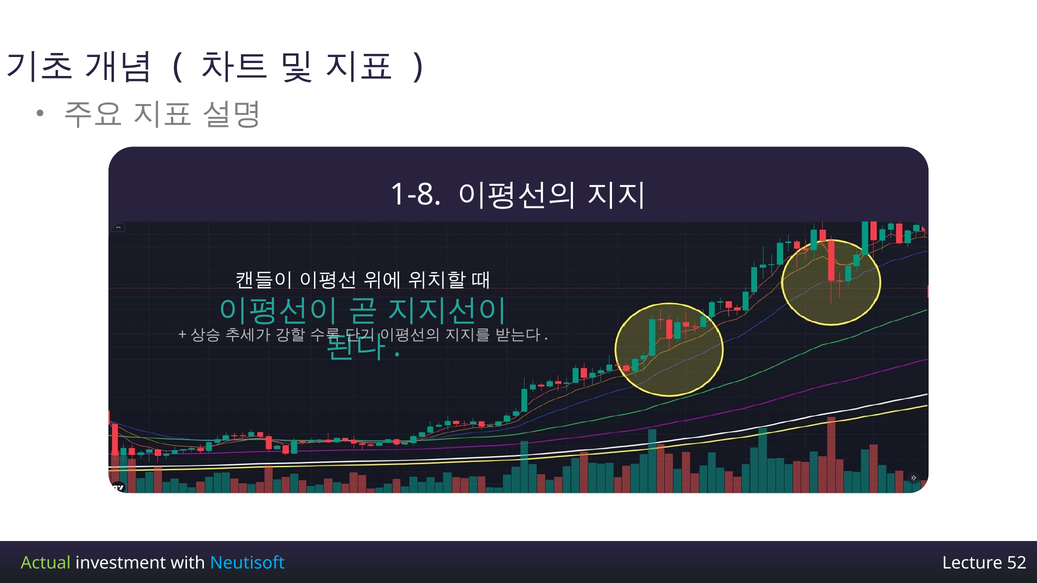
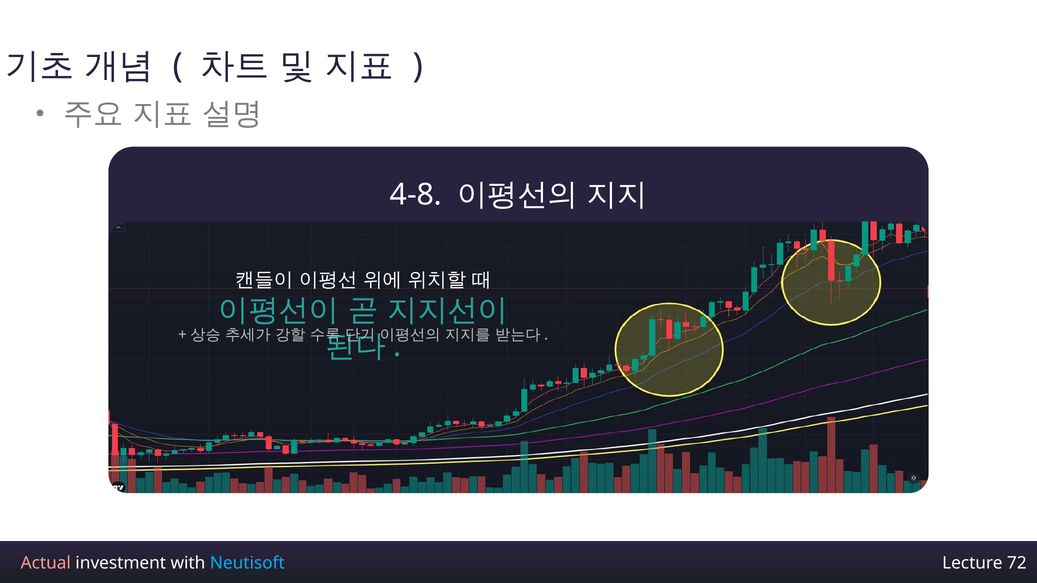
1-8: 1-8 -> 4-8
Actual colour: light green -> pink
52: 52 -> 72
